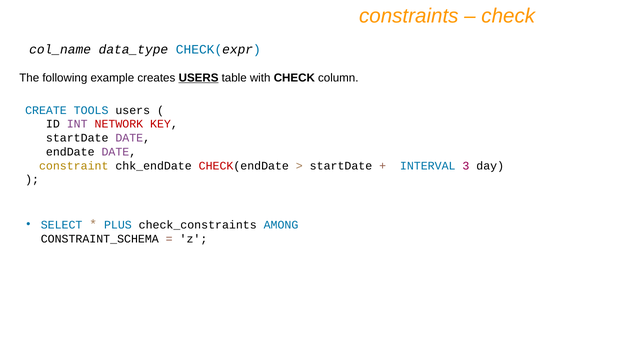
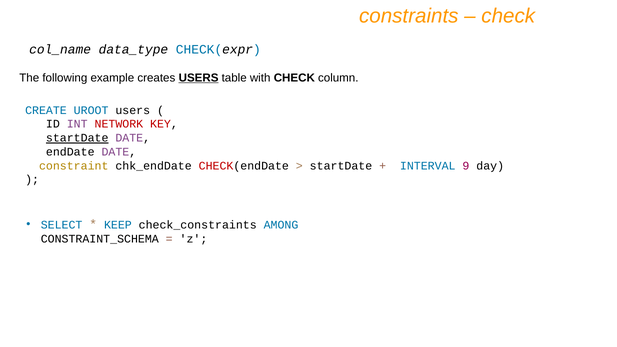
TOOLS: TOOLS -> UROOT
startDate at (77, 138) underline: none -> present
3: 3 -> 9
PLUS: PLUS -> KEEP
